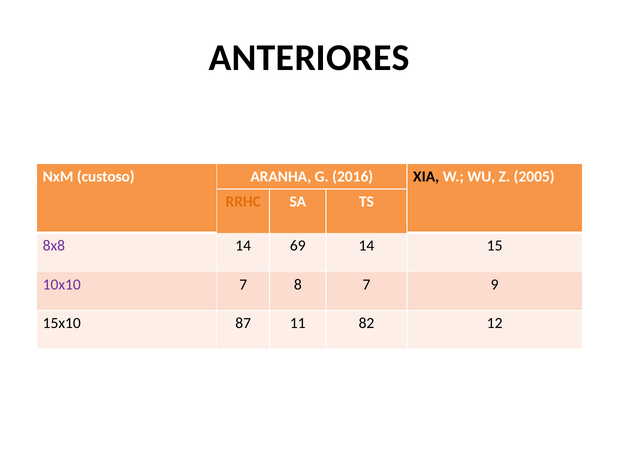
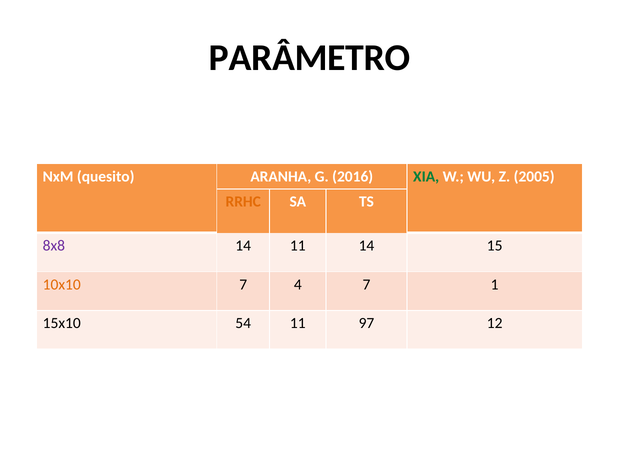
ANTERIORES: ANTERIORES -> PARÂMETRO
custoso: custoso -> quesito
XIA colour: black -> green
14 69: 69 -> 11
10x10 colour: purple -> orange
8: 8 -> 4
9: 9 -> 1
87: 87 -> 54
82: 82 -> 97
